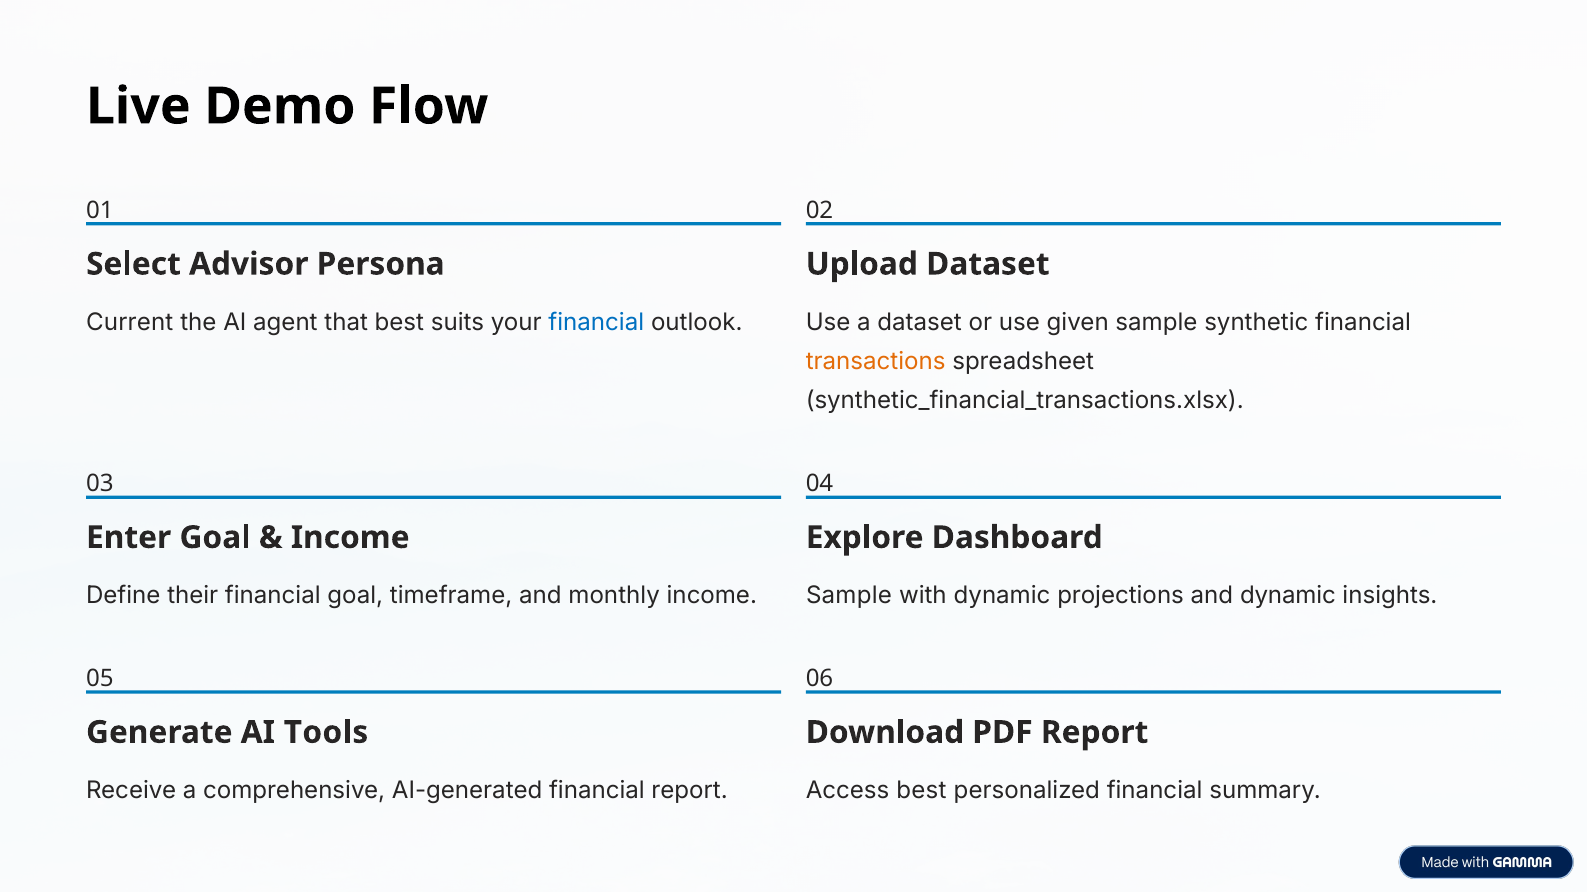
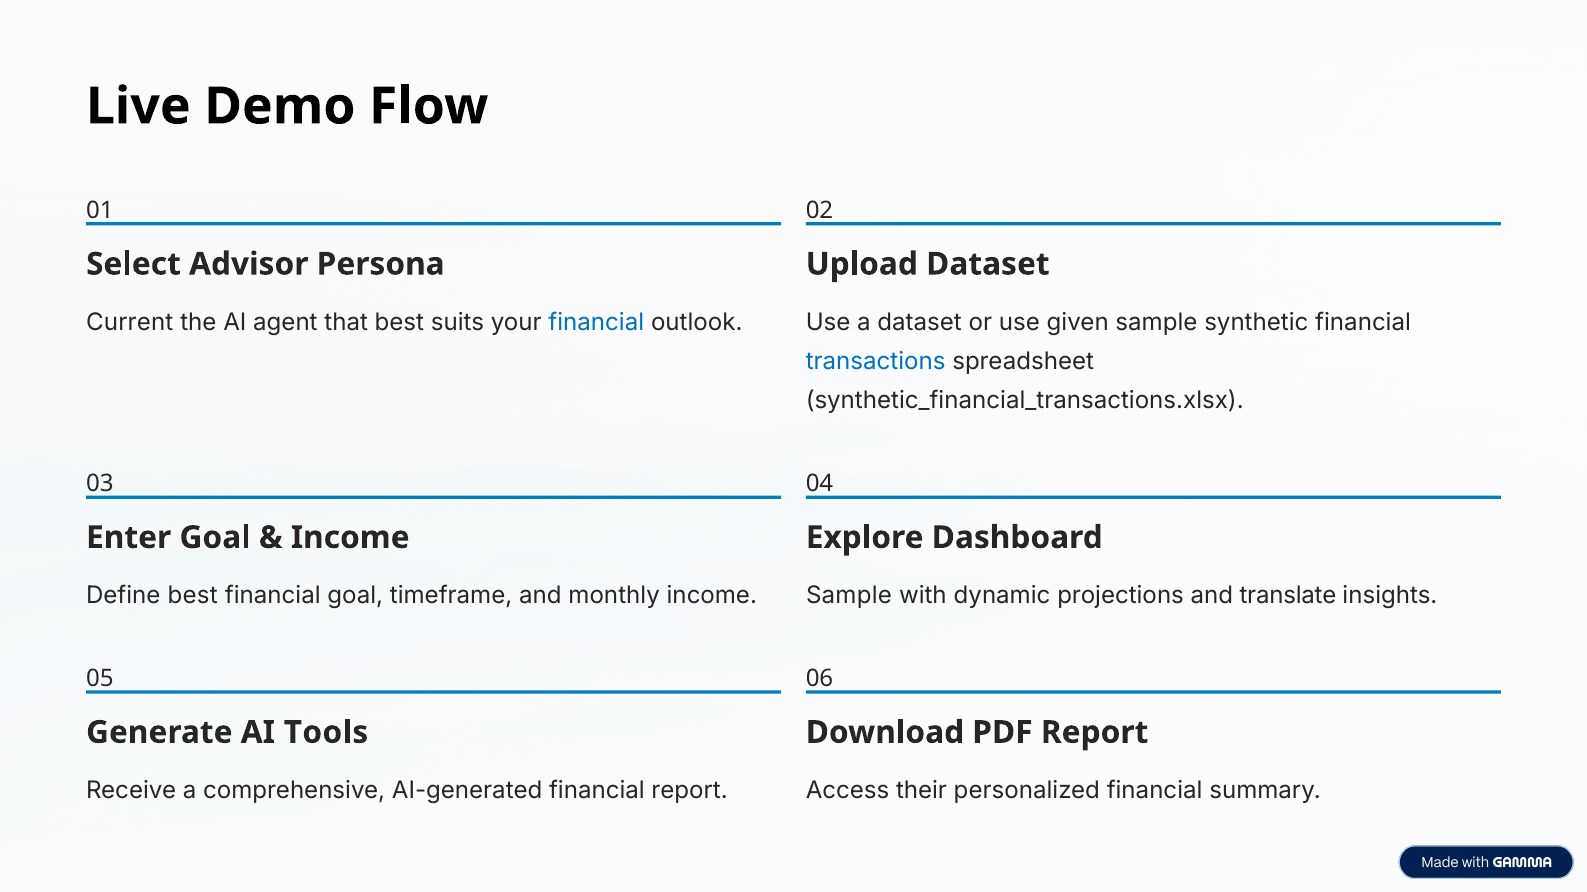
transactions colour: orange -> blue
Define their: their -> best
and dynamic: dynamic -> translate
Access best: best -> their
